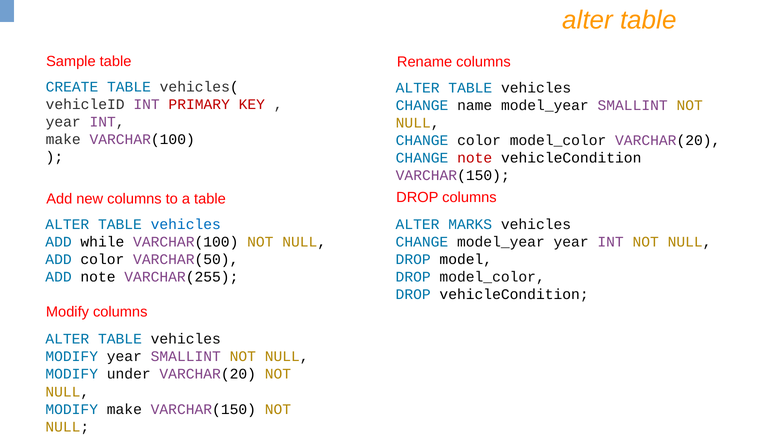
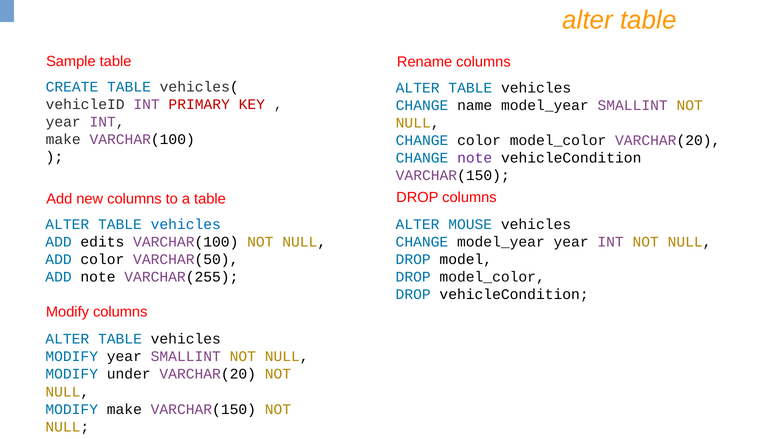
note at (475, 158) colour: red -> purple
MARKS: MARKS -> MOUSE
while: while -> edits
